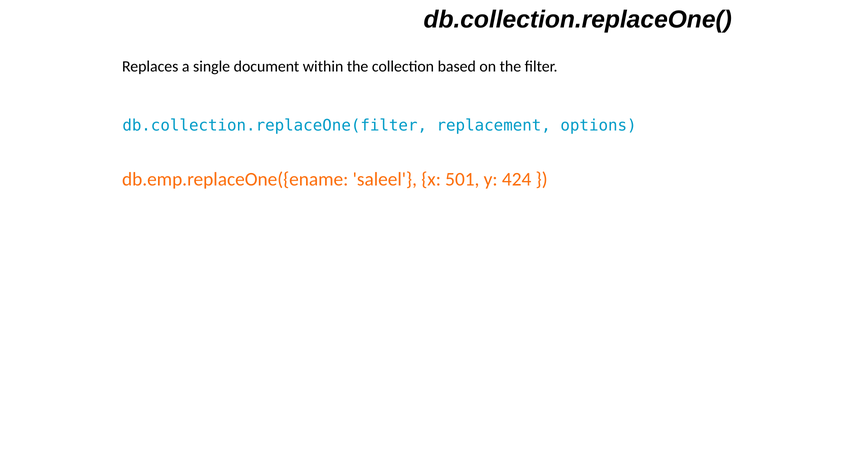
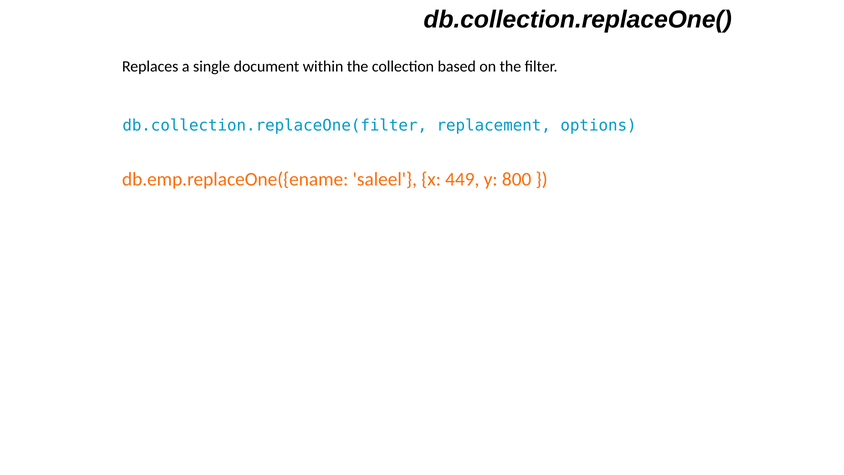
501: 501 -> 449
424: 424 -> 800
